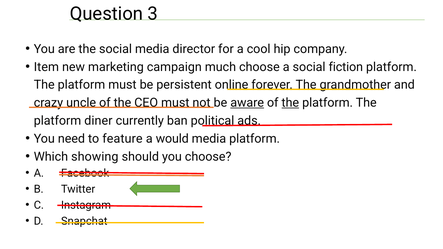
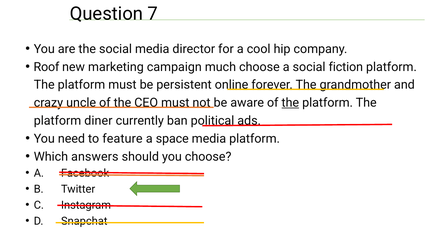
3: 3 -> 7
Item: Item -> Roof
aware underline: present -> none
would: would -> space
showing: showing -> answers
